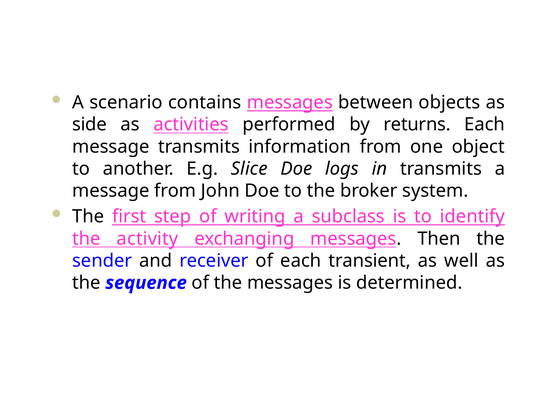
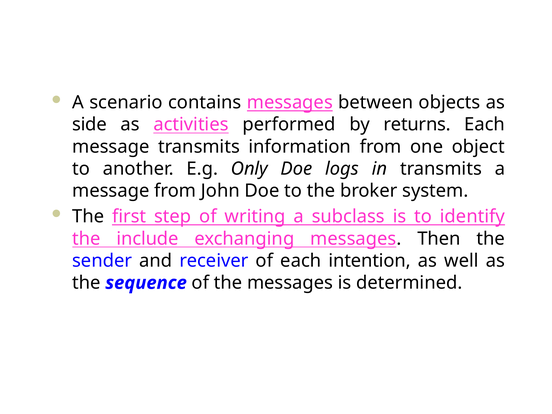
Slice: Slice -> Only
activity: activity -> include
transient: transient -> intention
